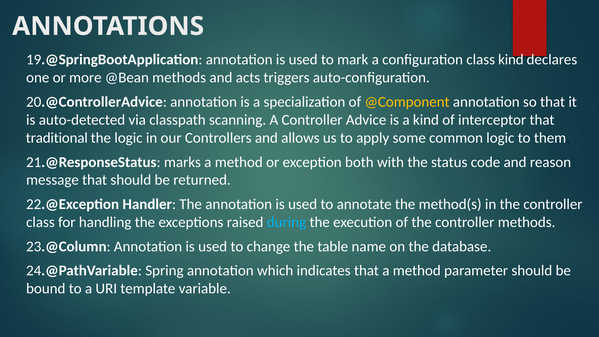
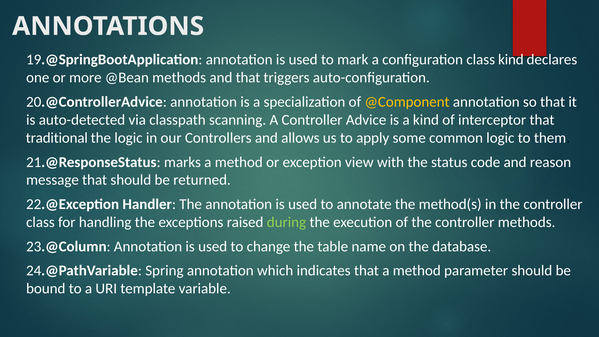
and acts: acts -> that
both: both -> view
during colour: light blue -> light green
